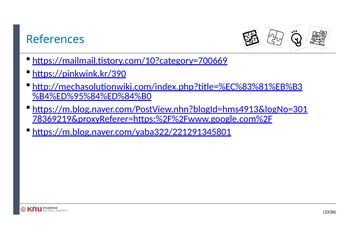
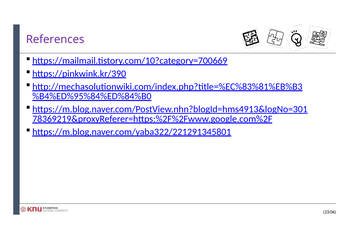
References colour: blue -> purple
